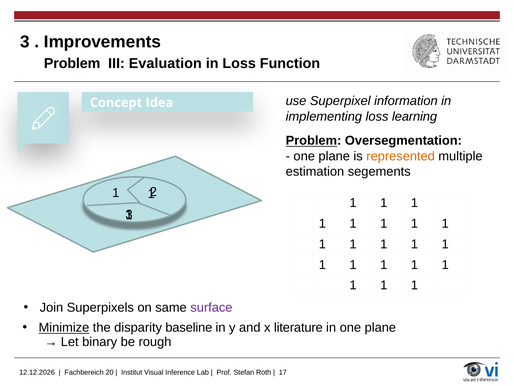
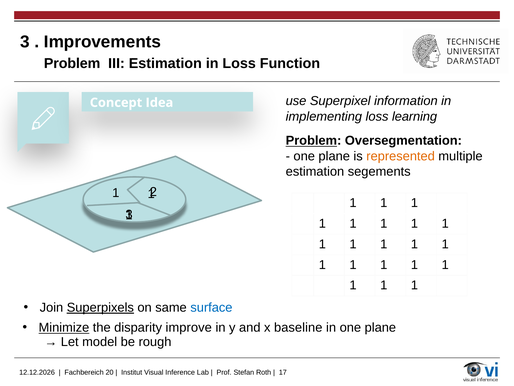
III Evaluation: Evaluation -> Estimation
Superpixels underline: none -> present
surface colour: purple -> blue
baseline: baseline -> improve
literature: literature -> baseline
binary: binary -> model
